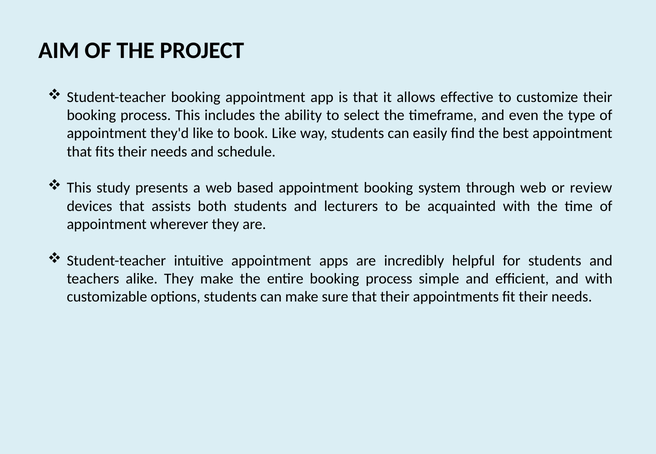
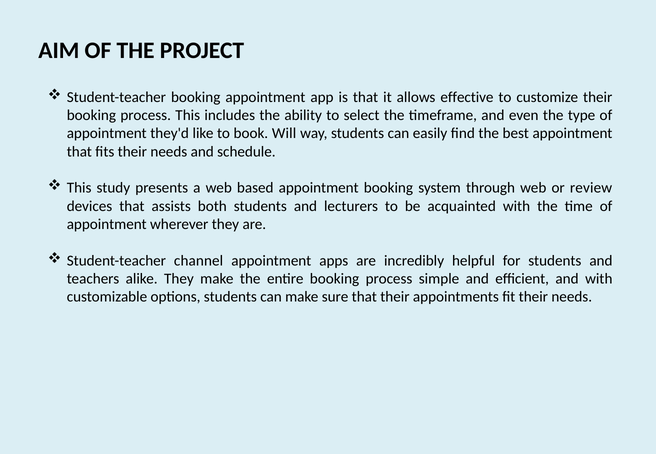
book Like: Like -> Will
intuitive: intuitive -> channel
